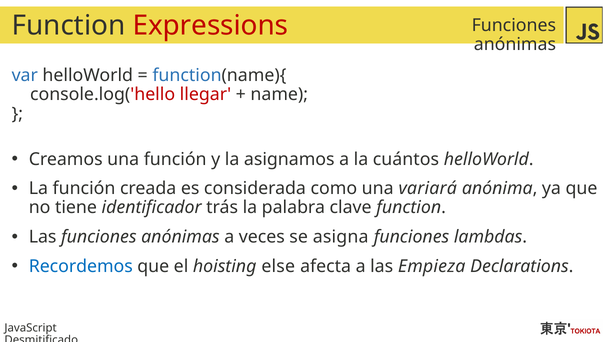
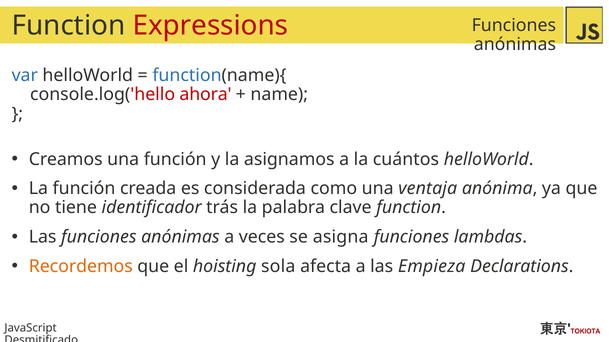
llegar: llegar -> ahora
variará: variará -> ventaja
Recordemos colour: blue -> orange
else: else -> sola
